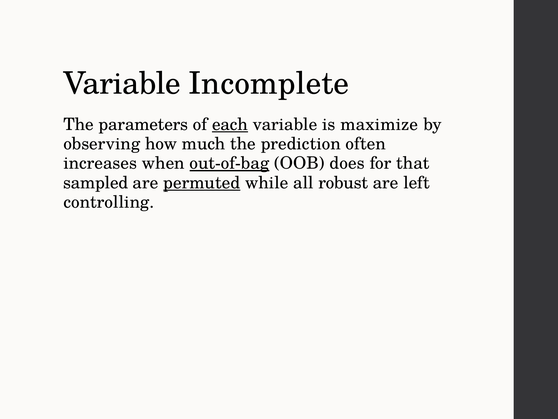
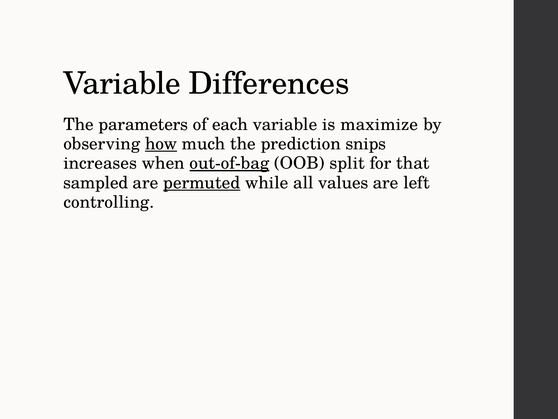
Incomplete: Incomplete -> Differences
each underline: present -> none
how underline: none -> present
often: often -> snips
does: does -> split
robust: robust -> values
